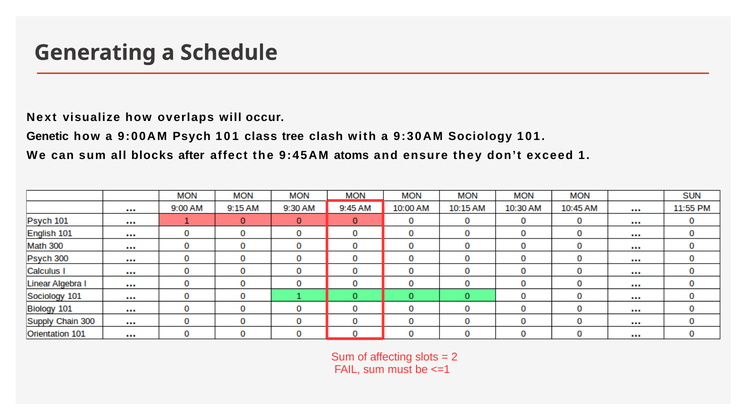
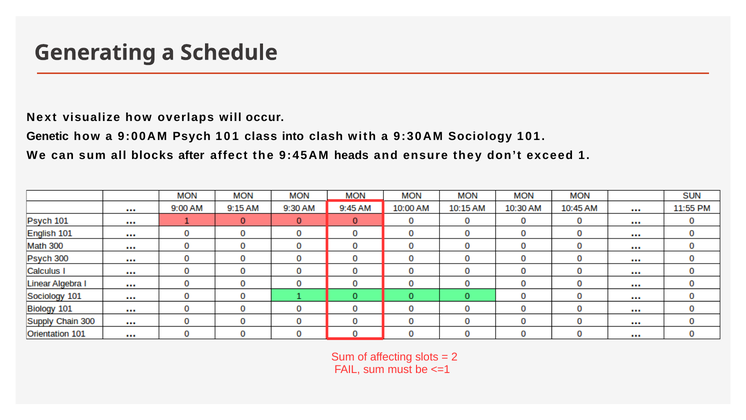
tree: tree -> into
atoms: atoms -> heads
